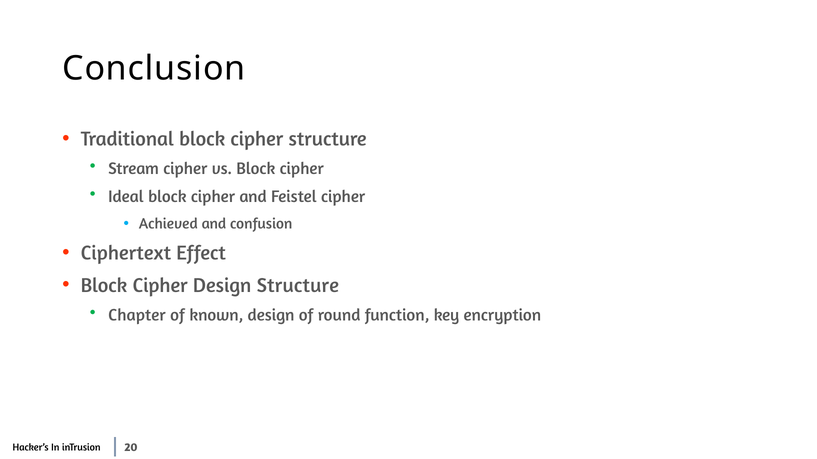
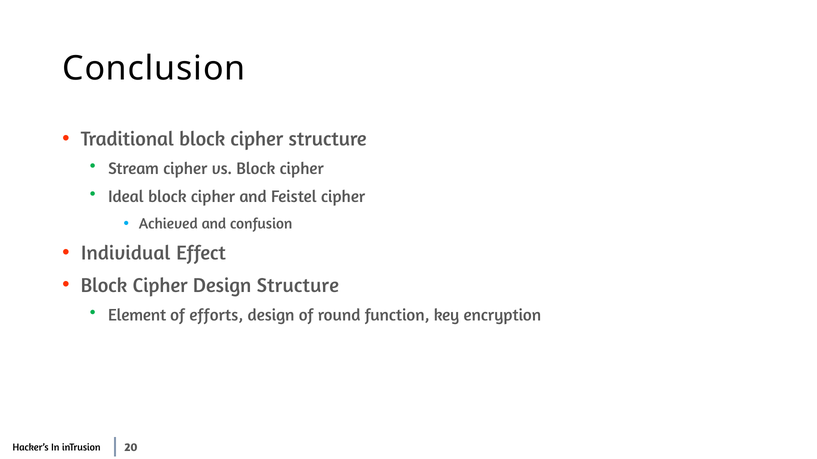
Ciphertext: Ciphertext -> Individual
Chapter: Chapter -> Element
known: known -> efforts
